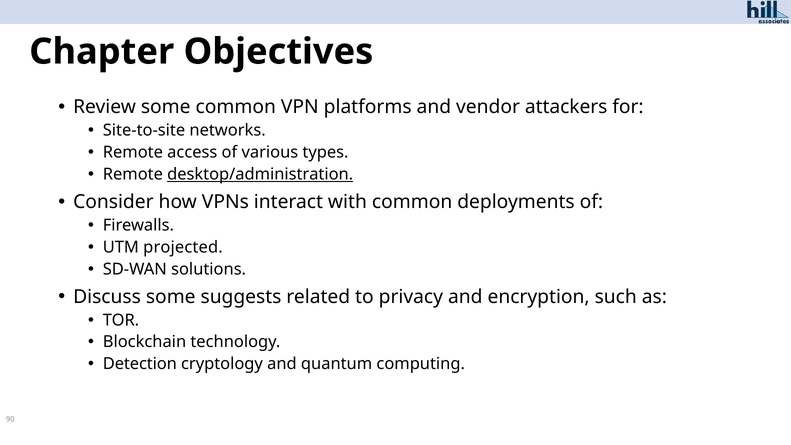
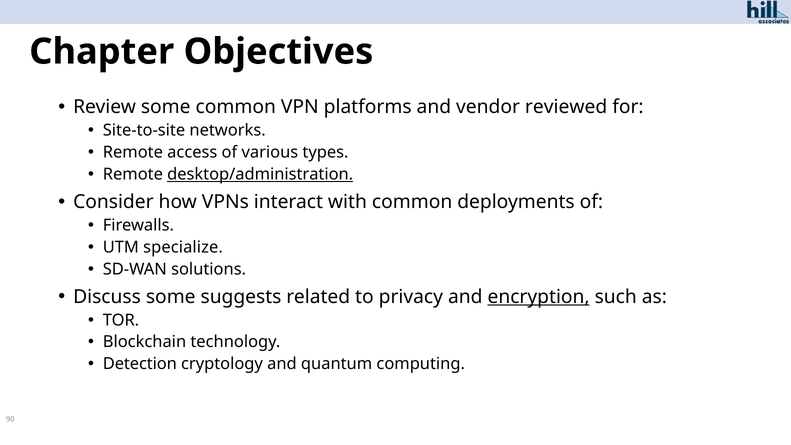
attackers: attackers -> reviewed
projected: projected -> specialize
encryption underline: none -> present
